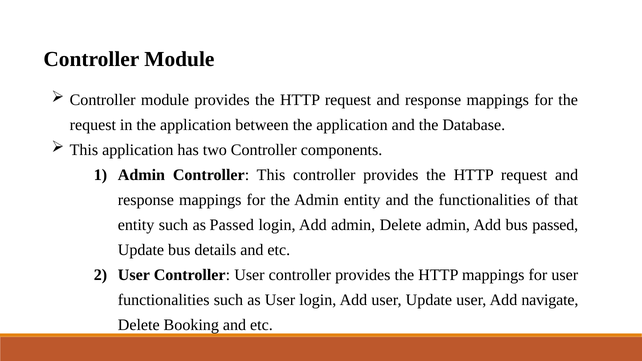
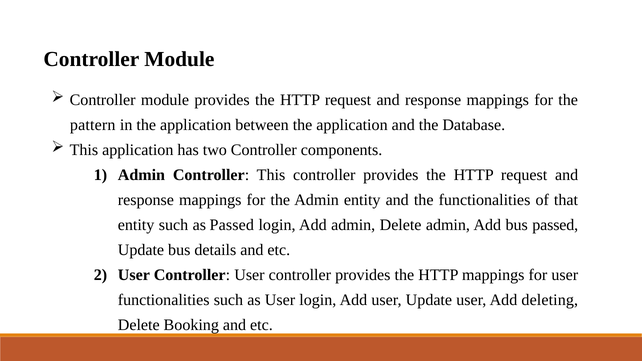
request at (93, 125): request -> pattern
navigate: navigate -> deleting
